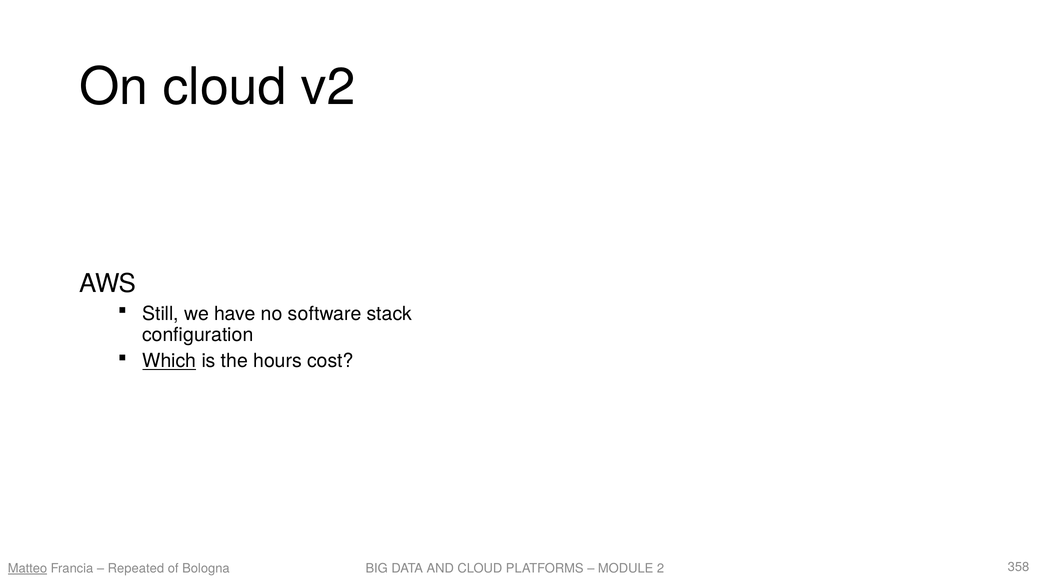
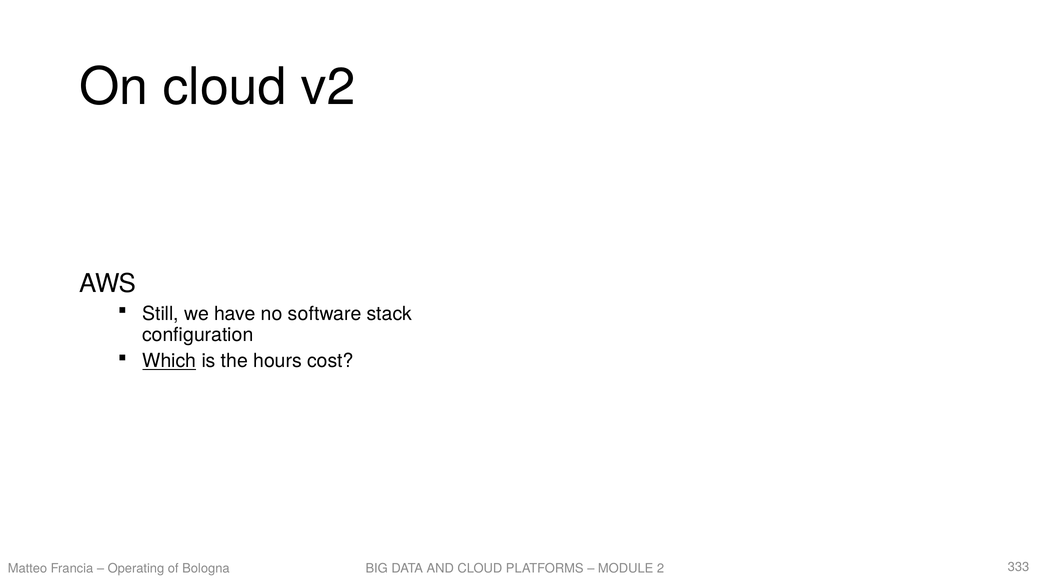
Matteo underline: present -> none
Repeated: Repeated -> Operating
358: 358 -> 333
